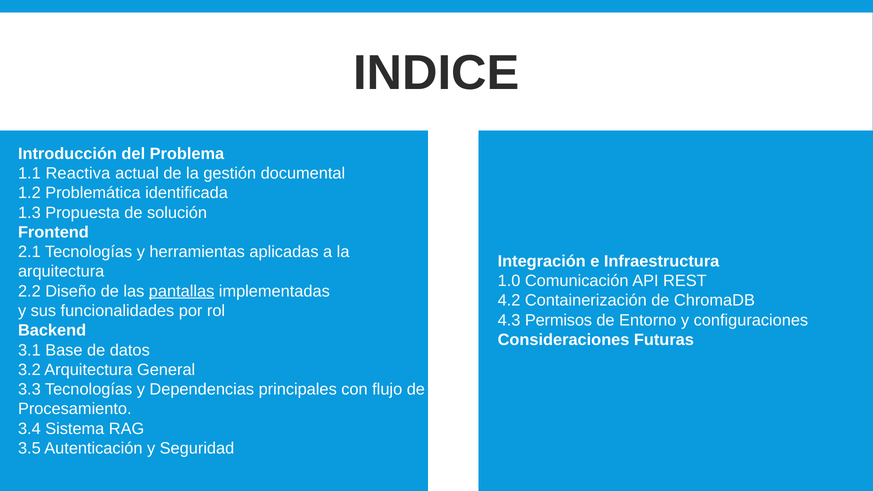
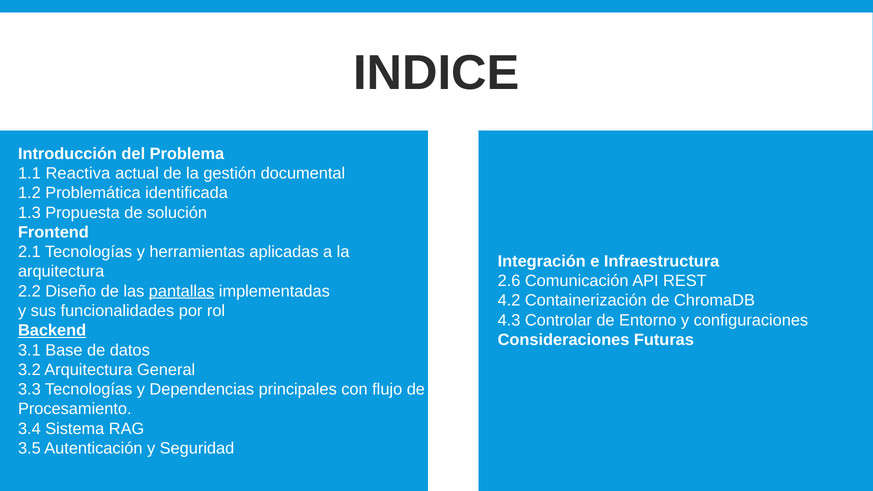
1.0: 1.0 -> 2.6
Permisos: Permisos -> Controlar
Backend underline: none -> present
